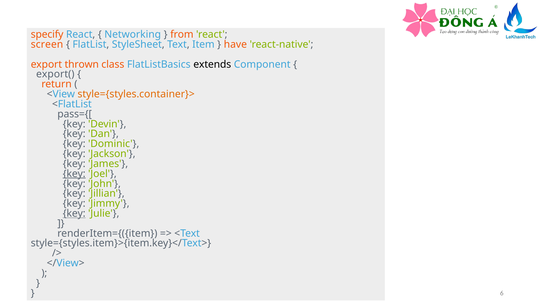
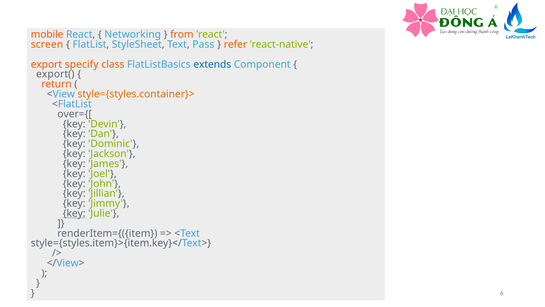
specify: specify -> mobile
Item: Item -> Pass
have: have -> refer
thrown: thrown -> specify
extends colour: black -> blue
pass={[: pass={[ -> over={[
key at (74, 173) underline: present -> none
